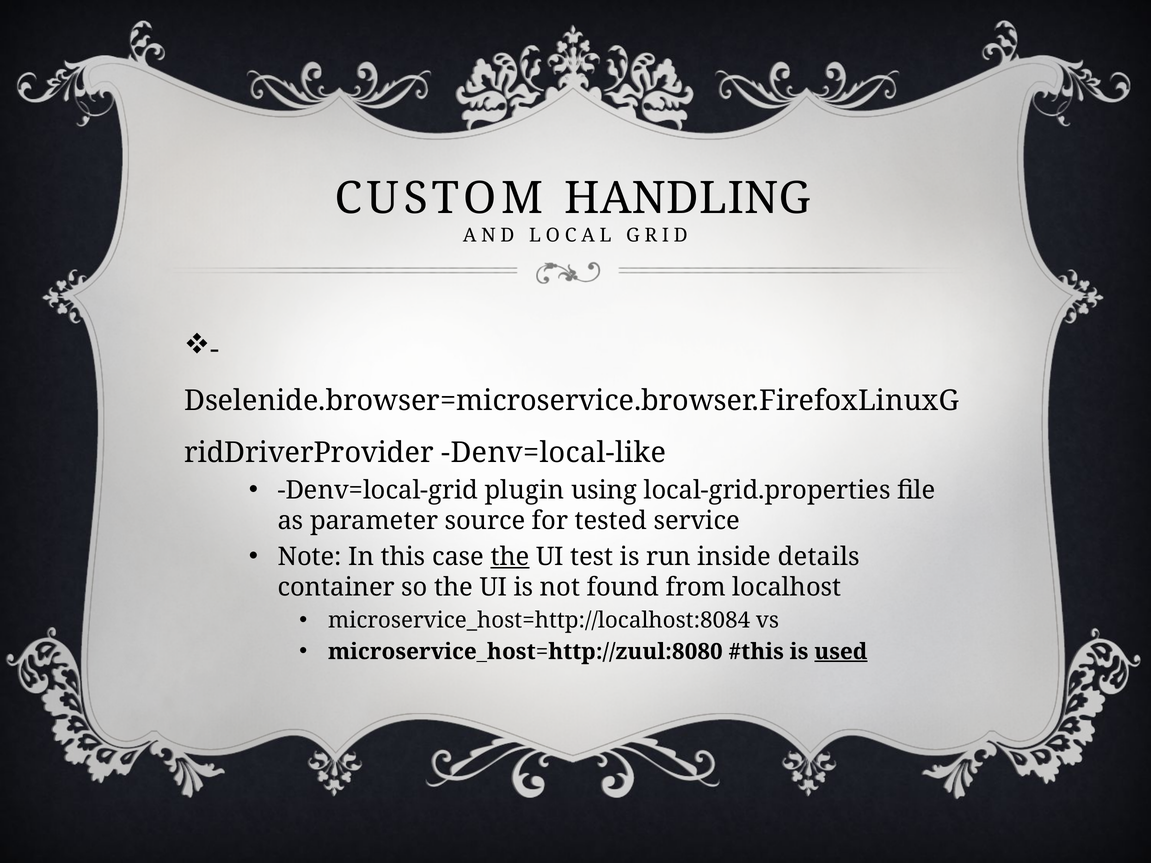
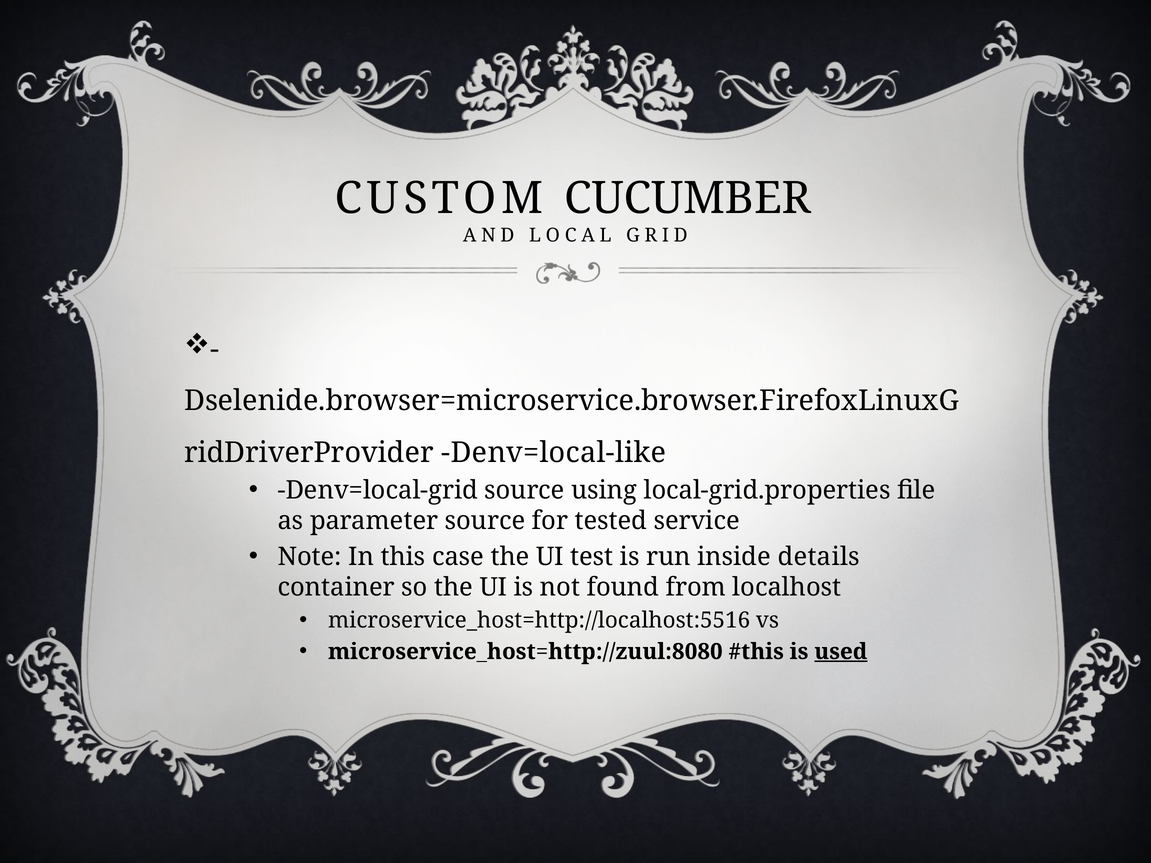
HANDLING: HANDLING -> CUCUMBER
Denv=local-grid plugin: plugin -> source
the at (510, 557) underline: present -> none
microservice_host=http://localhost:8084: microservice_host=http://localhost:8084 -> microservice_host=http://localhost:5516
